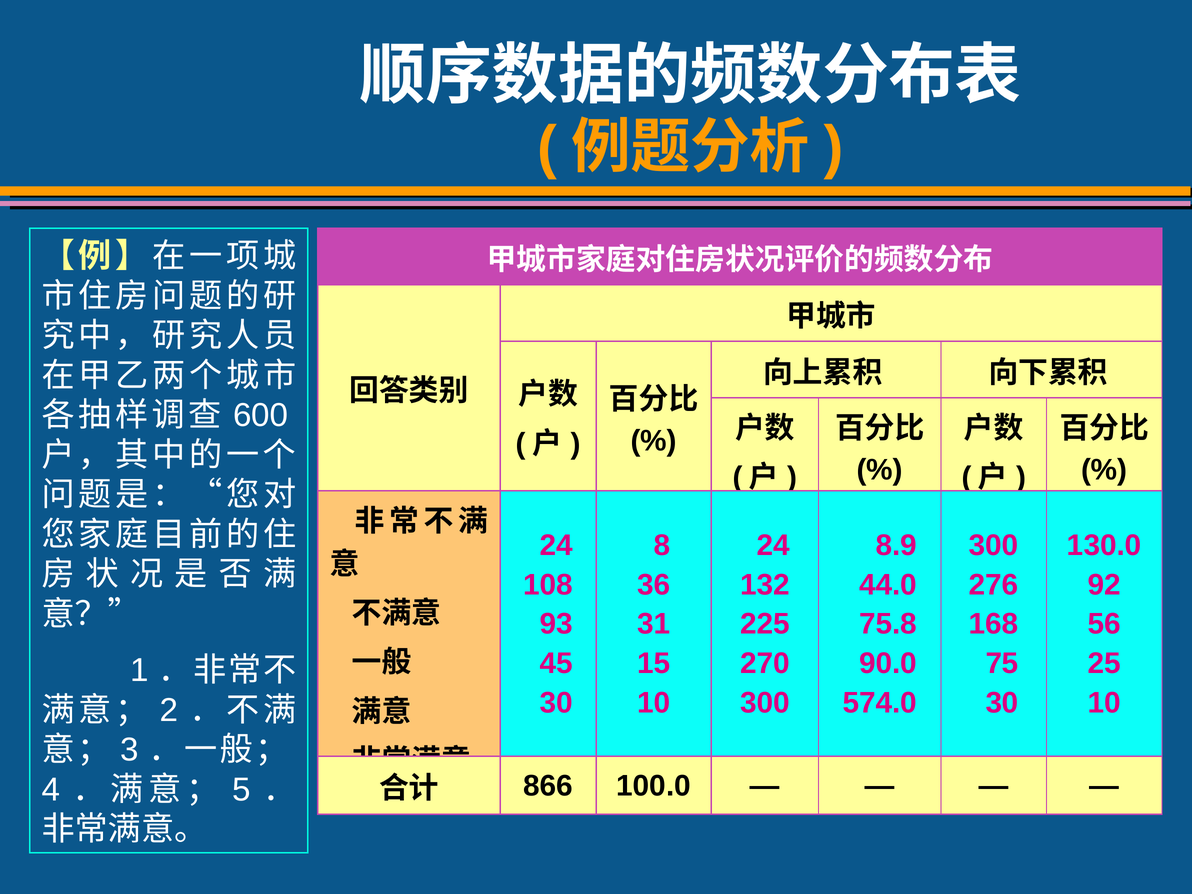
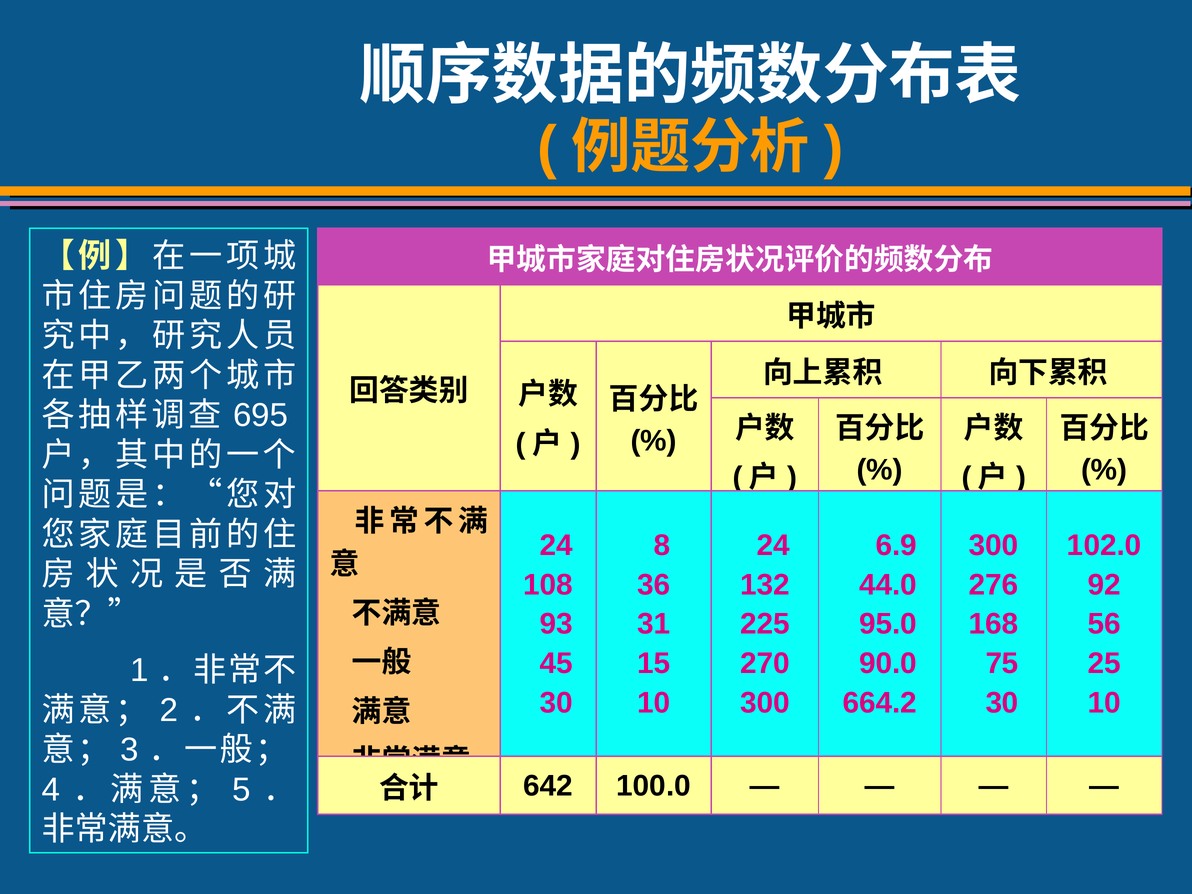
600: 600 -> 695
8.9: 8.9 -> 6.9
130.0: 130.0 -> 102.0
75.8: 75.8 -> 95.0
574.0: 574.0 -> 664.2
866: 866 -> 642
